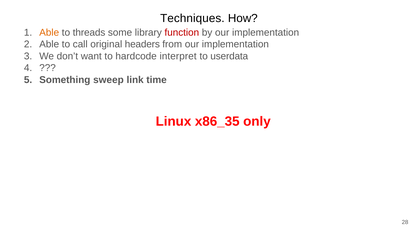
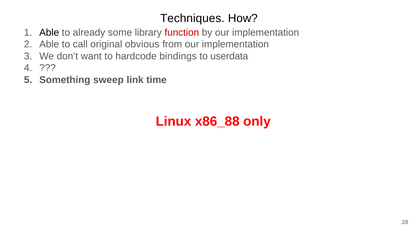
Able at (49, 33) colour: orange -> black
threads: threads -> already
headers: headers -> obvious
interpret: interpret -> bindings
x86_35: x86_35 -> x86_88
